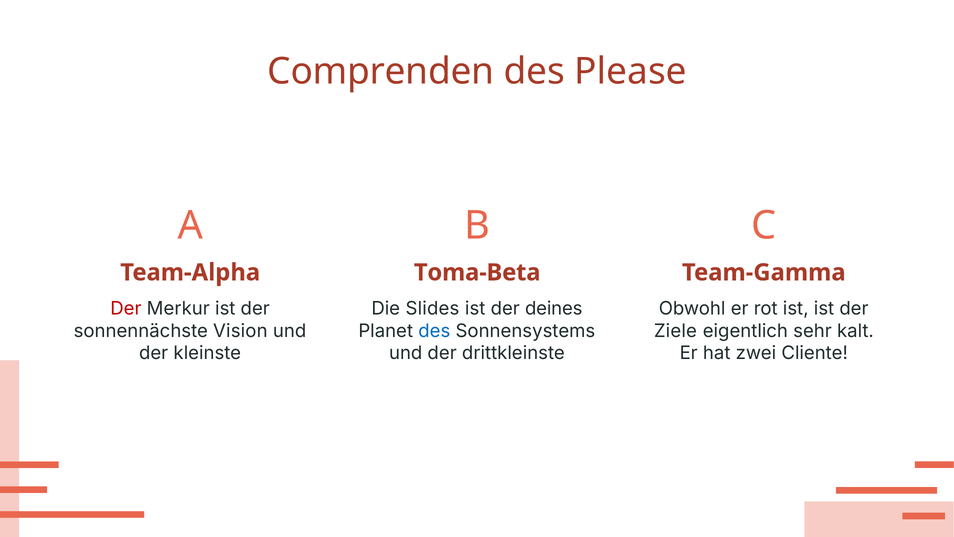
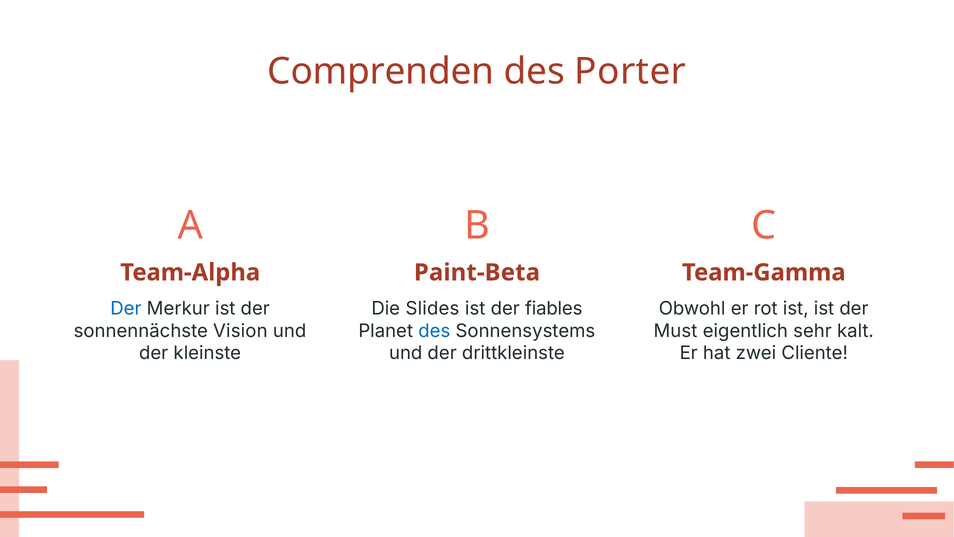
Please: Please -> Porter
Toma-Beta: Toma-Beta -> Paint-Beta
Der at (126, 309) colour: red -> blue
deines: deines -> fiables
Ziele: Ziele -> Must
